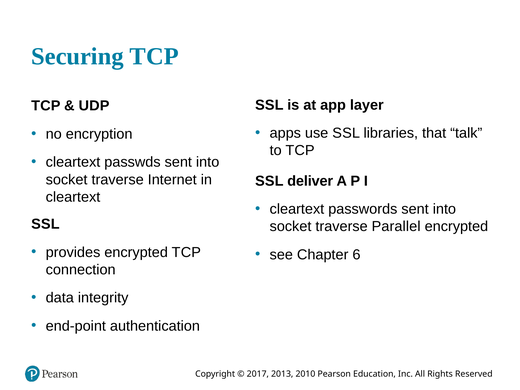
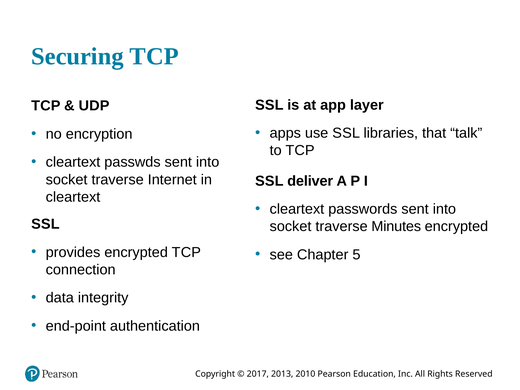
Parallel: Parallel -> Minutes
6: 6 -> 5
